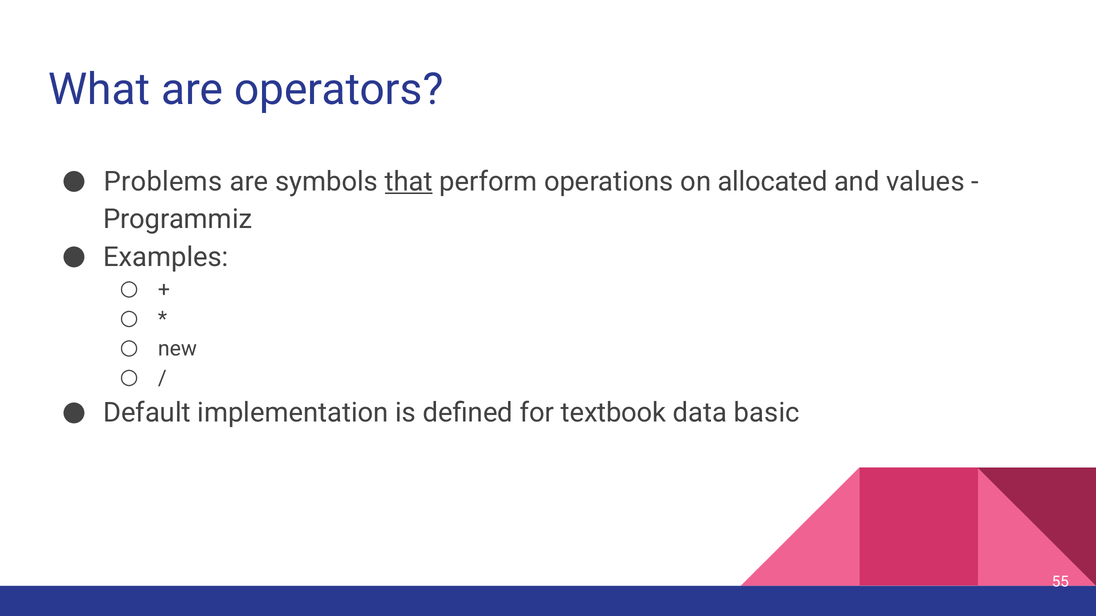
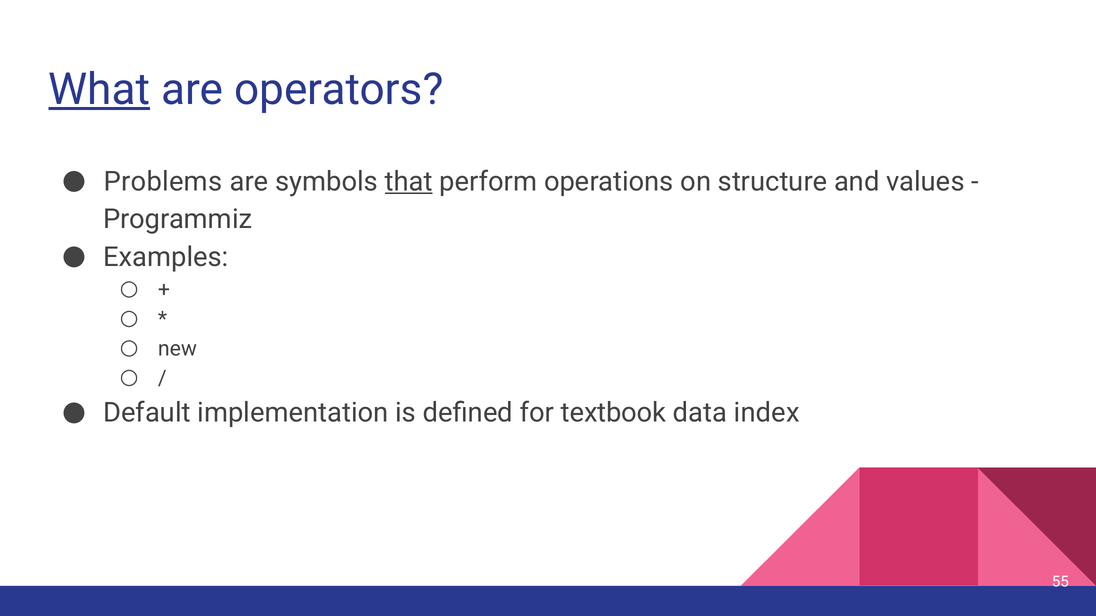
What underline: none -> present
allocated: allocated -> structure
basic: basic -> index
